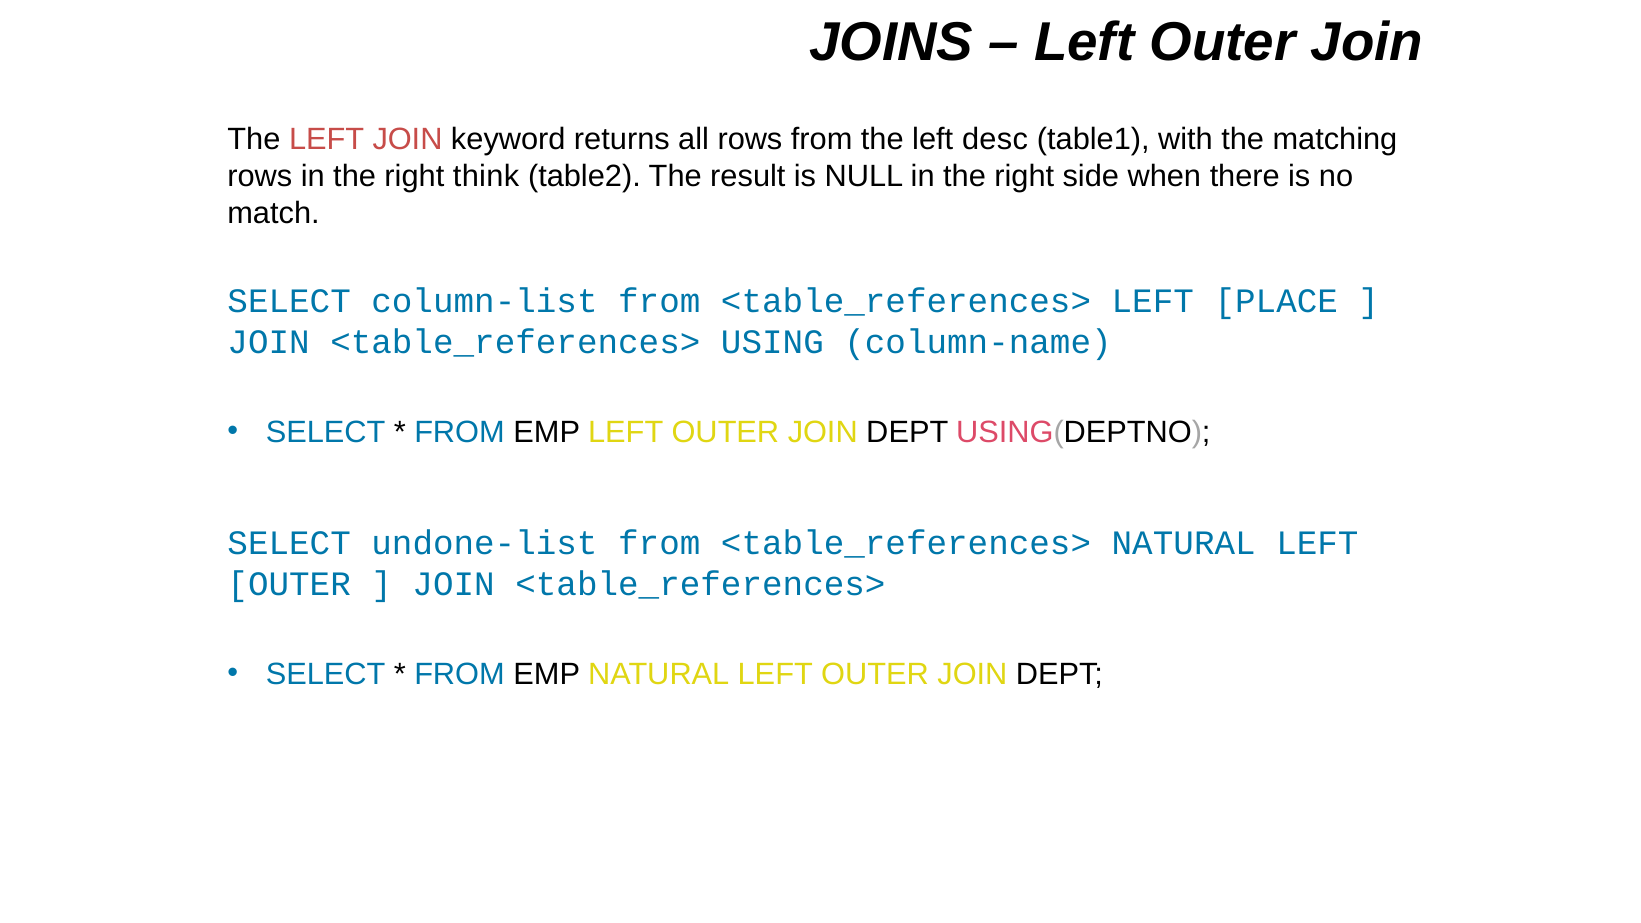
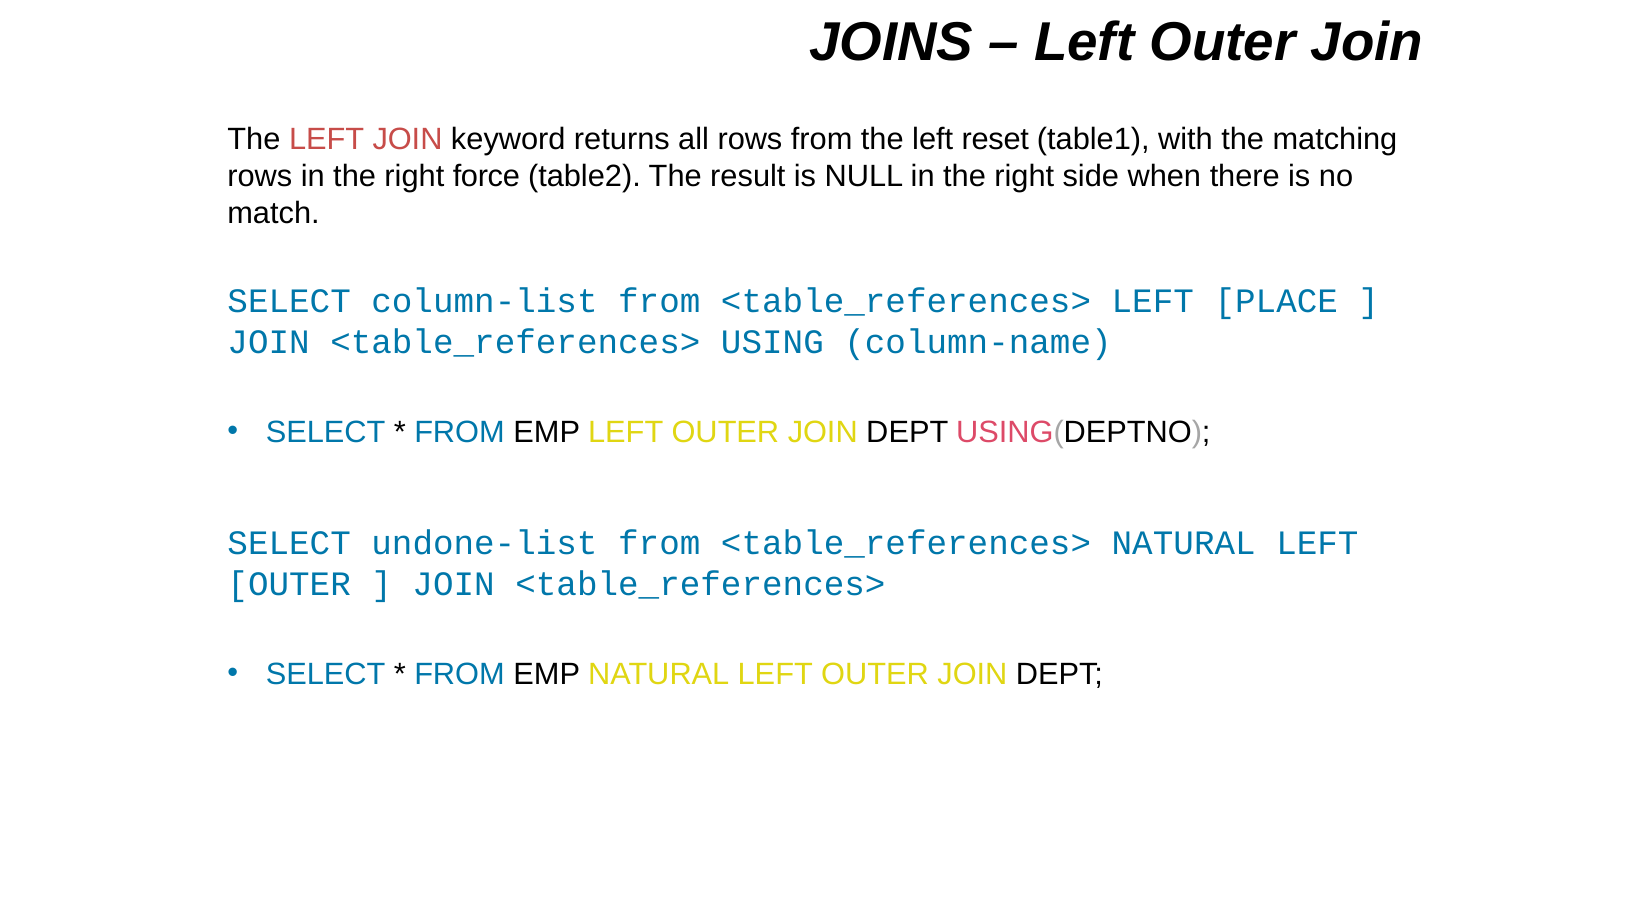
desc: desc -> reset
think: think -> force
